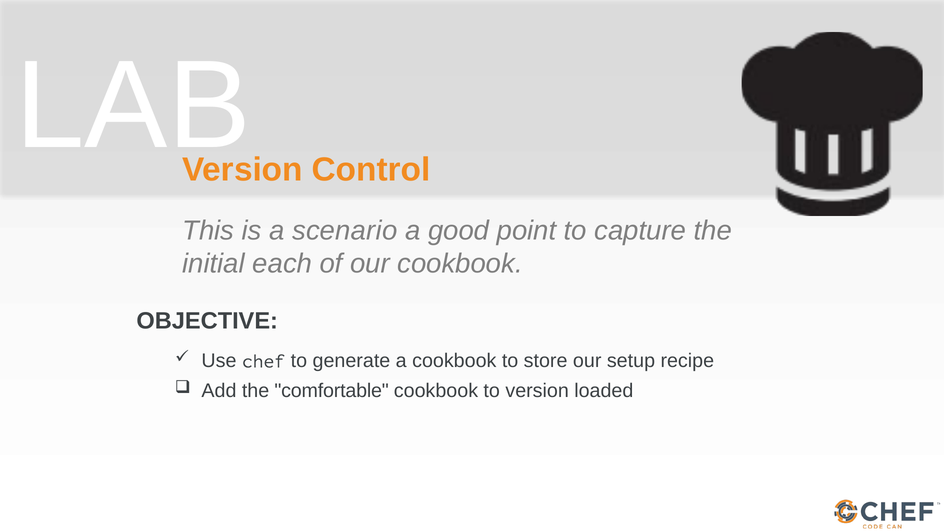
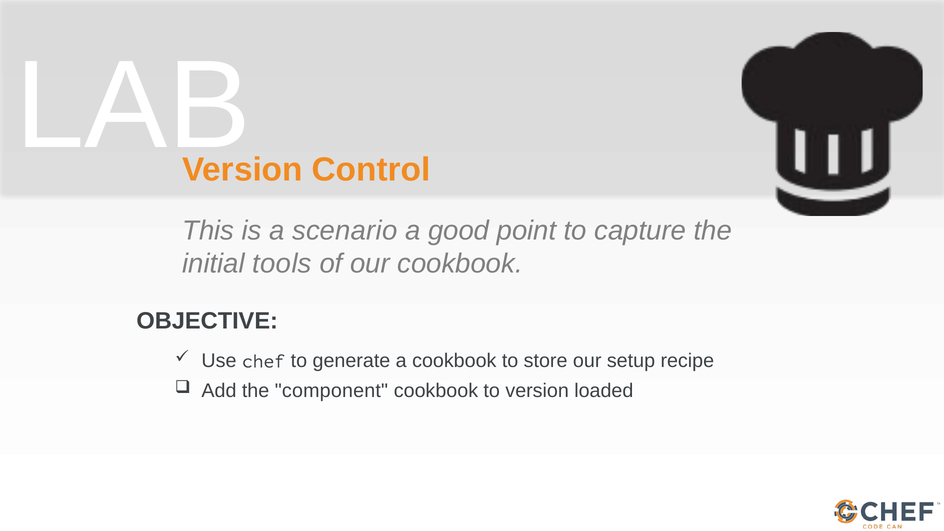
each: each -> tools
comfortable: comfortable -> component
